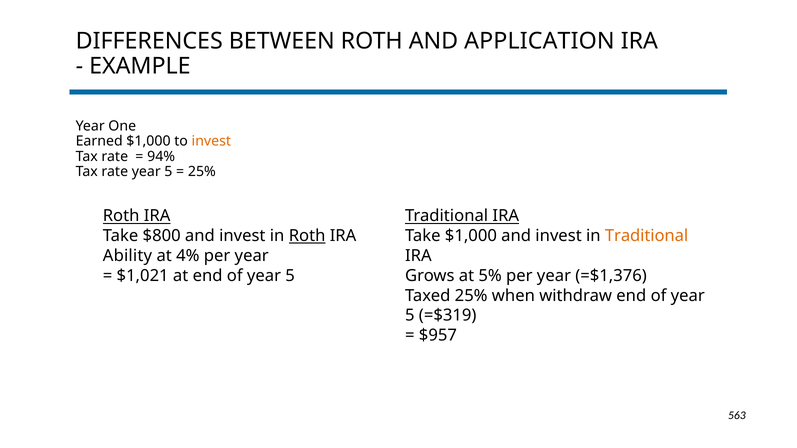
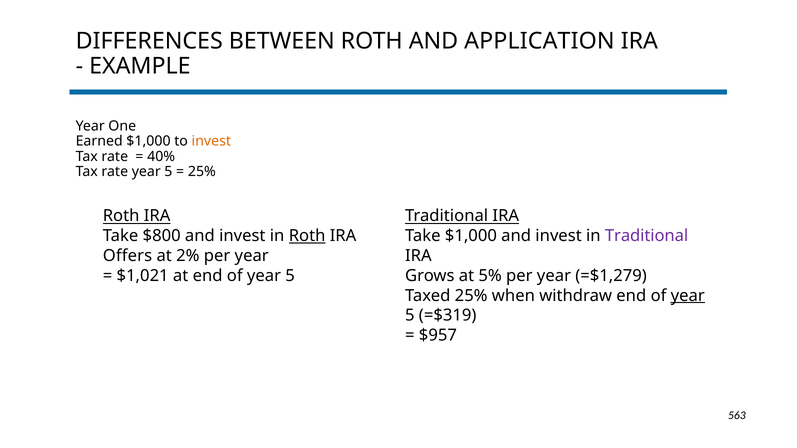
94%: 94% -> 40%
Traditional at (647, 236) colour: orange -> purple
Ability: Ability -> Offers
4%: 4% -> 2%
=$1,376: =$1,376 -> =$1,279
year at (688, 296) underline: none -> present
